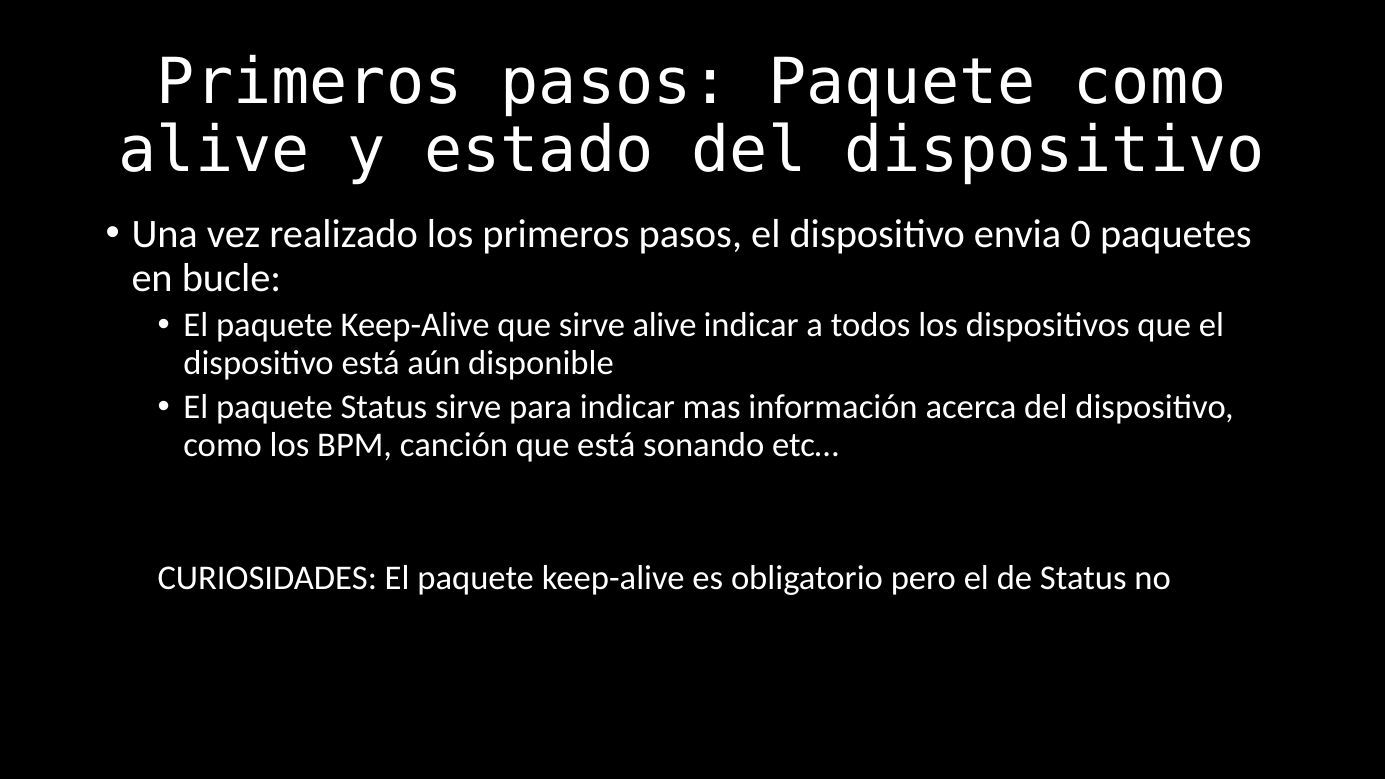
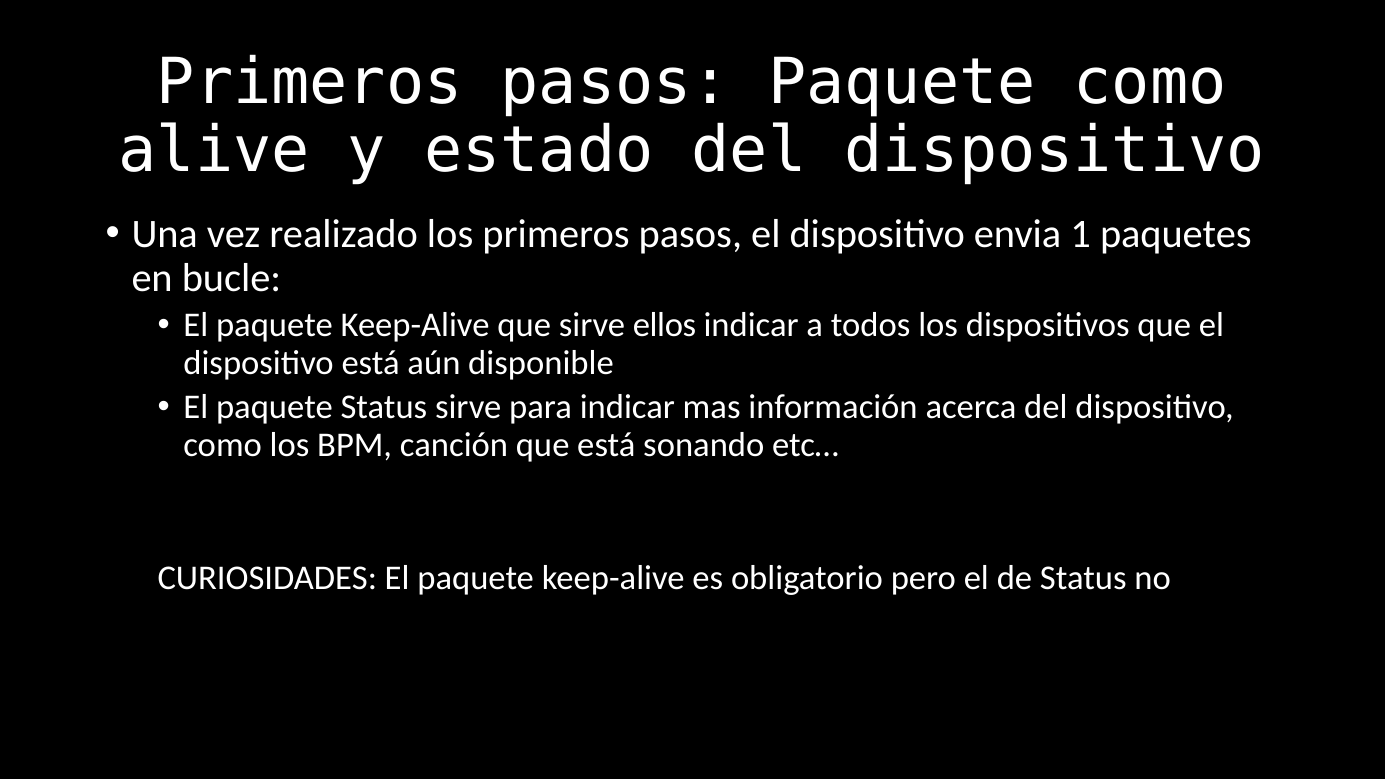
0: 0 -> 1
sirve alive: alive -> ellos
